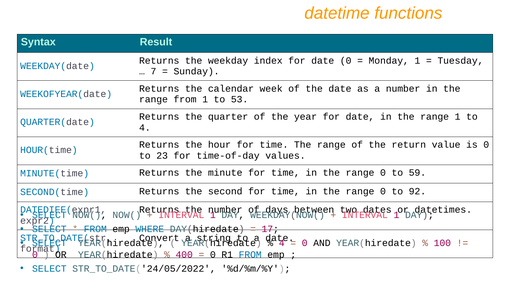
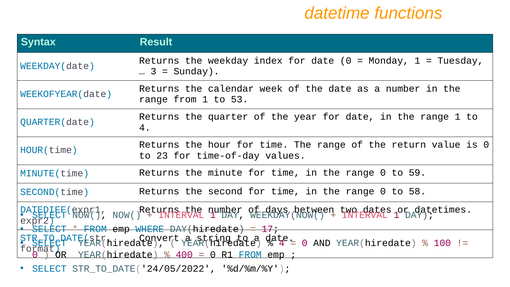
7: 7 -> 3
92: 92 -> 58
